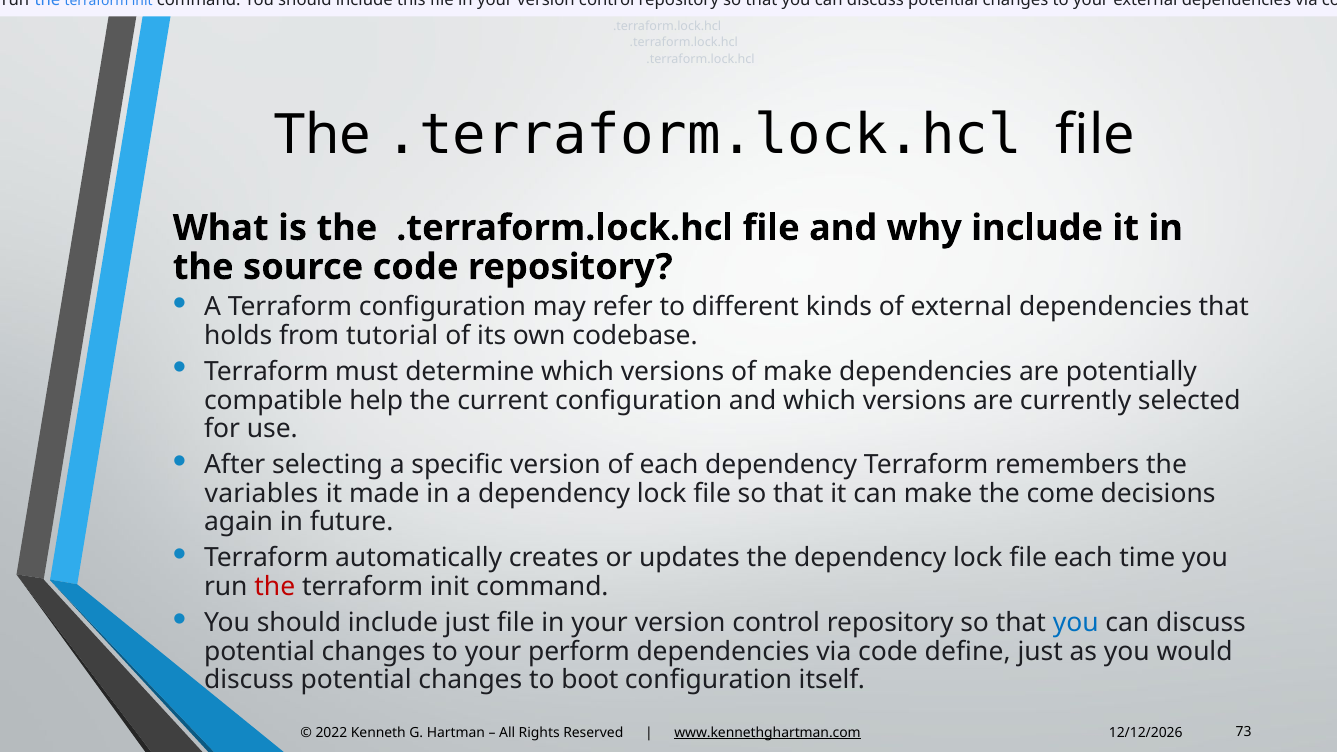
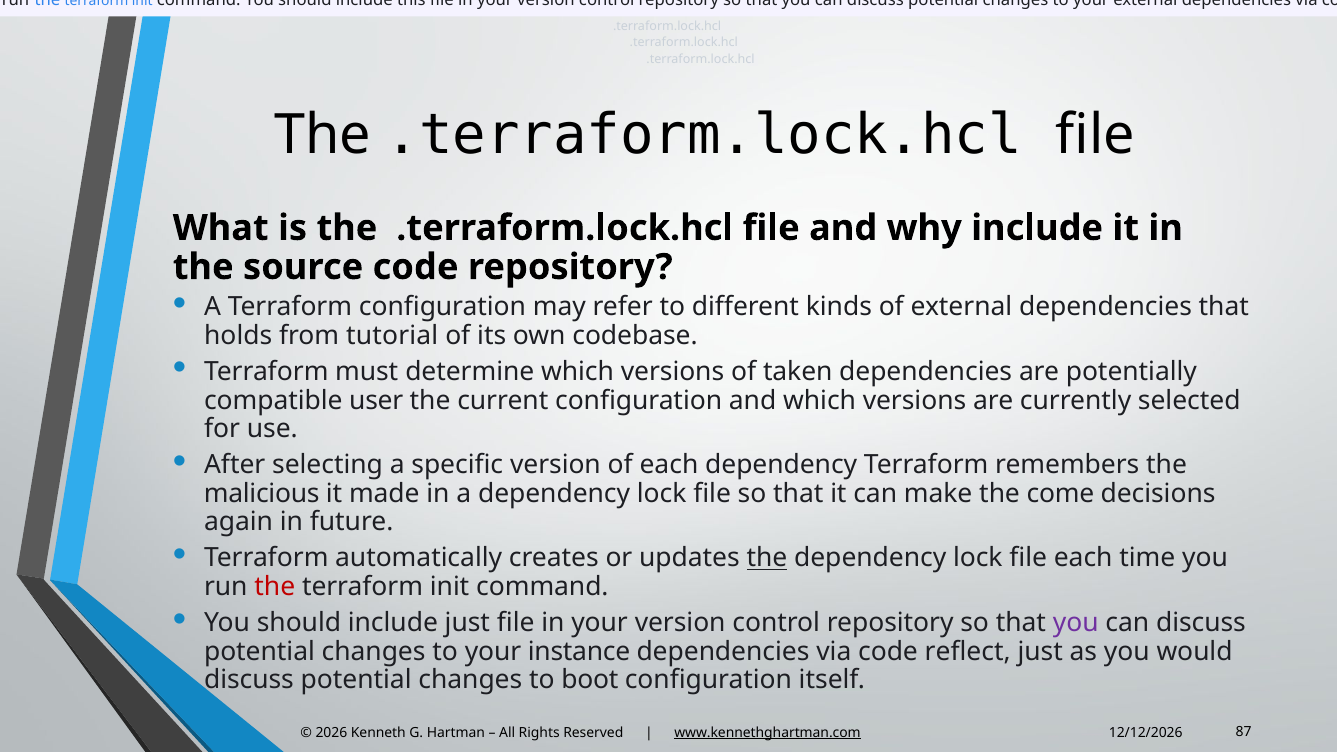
of make: make -> taken
help: help -> user
variables: variables -> malicious
the at (767, 558) underline: none -> present
you at (1076, 623) colour: blue -> purple
perform: perform -> instance
define: define -> reflect
73: 73 -> 87
2022: 2022 -> 2026
